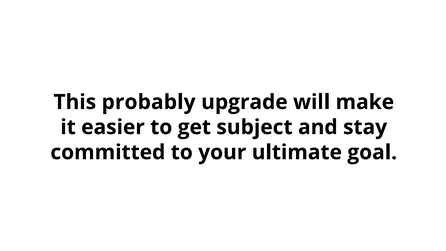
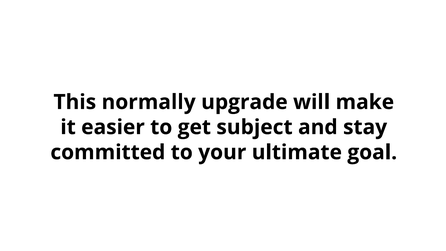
probably: probably -> normally
